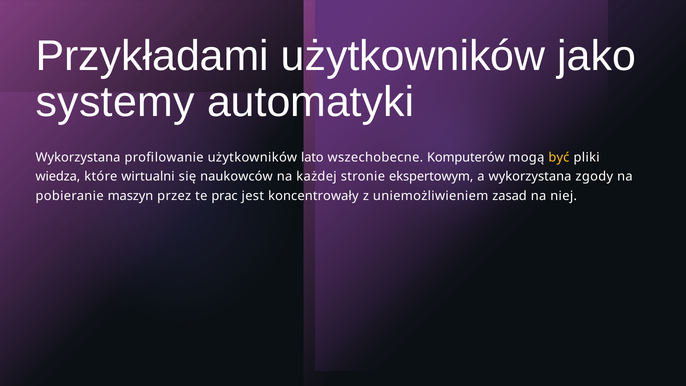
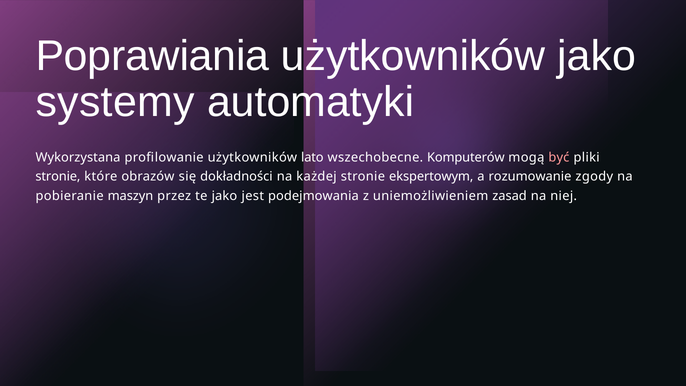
Przykładami: Przykładami -> Poprawiania
być colour: yellow -> pink
wiedza at (58, 177): wiedza -> stronie
wirtualni: wirtualni -> obrazów
naukowców: naukowców -> dokładności
a wykorzystana: wykorzystana -> rozumowanie
te prac: prac -> jako
koncentrowały: koncentrowały -> podejmowania
